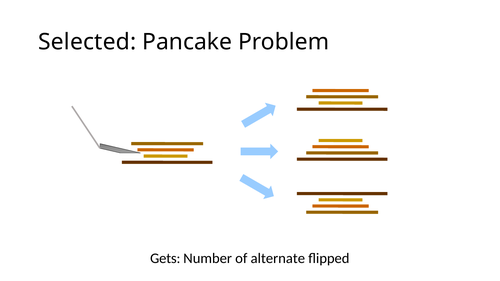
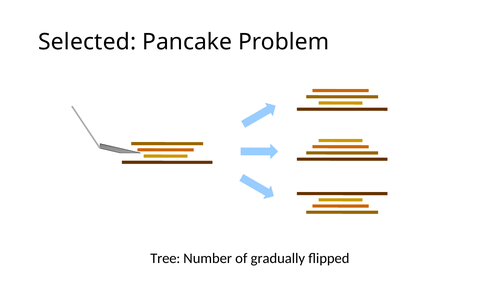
Gets: Gets -> Tree
alternate: alternate -> gradually
